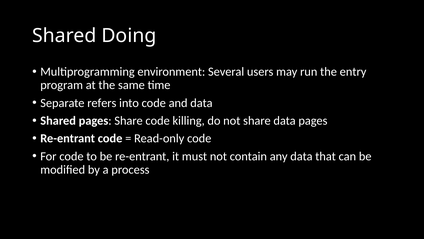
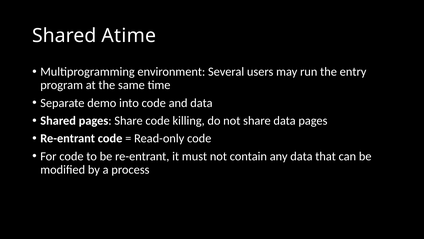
Doing: Doing -> Atime
refers: refers -> demo
